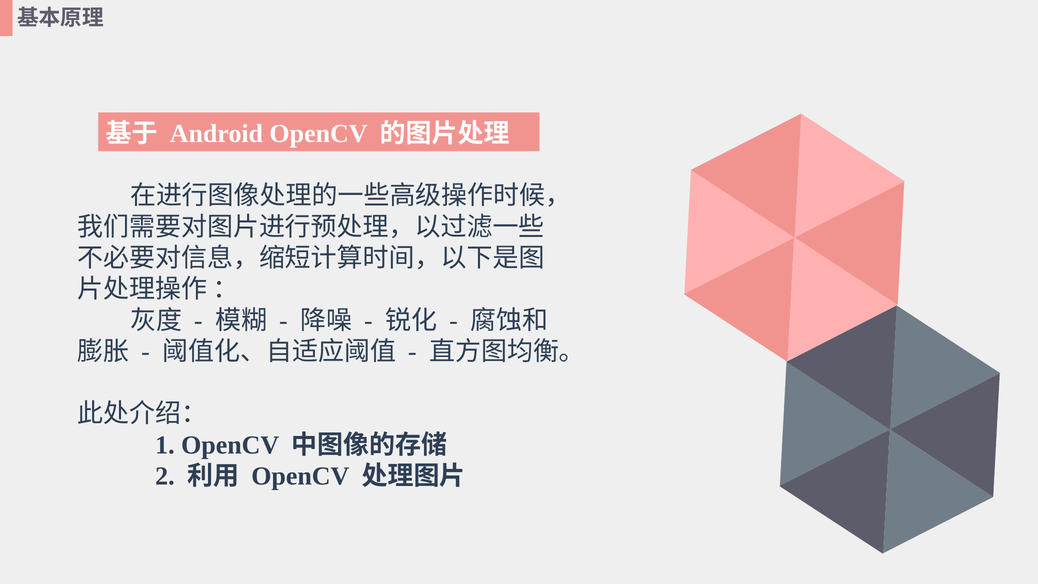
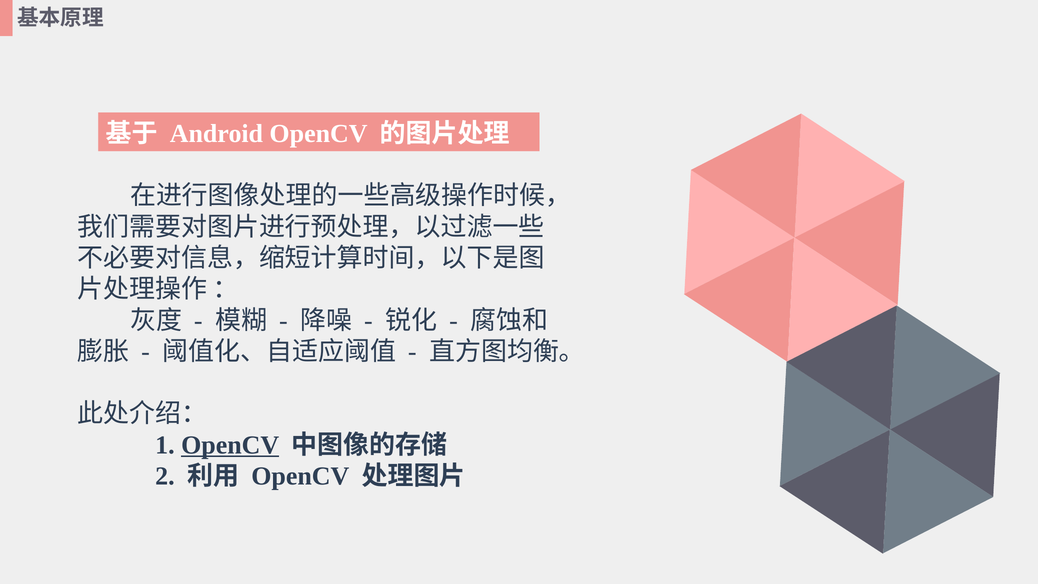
OpenCV at (230, 445) underline: none -> present
